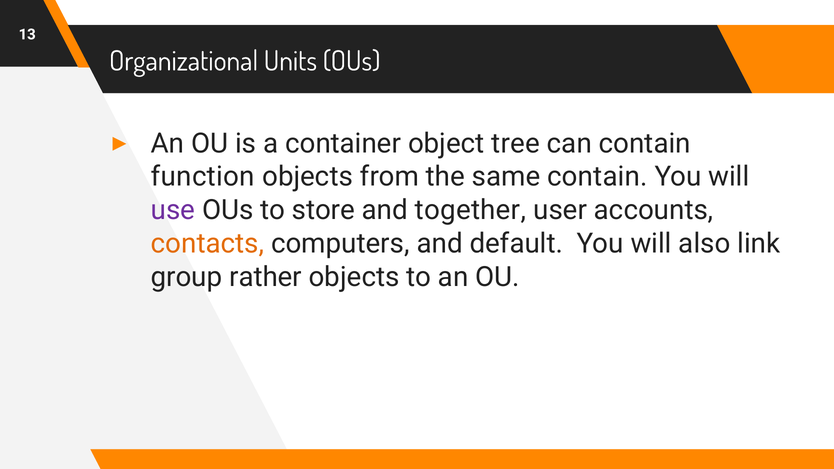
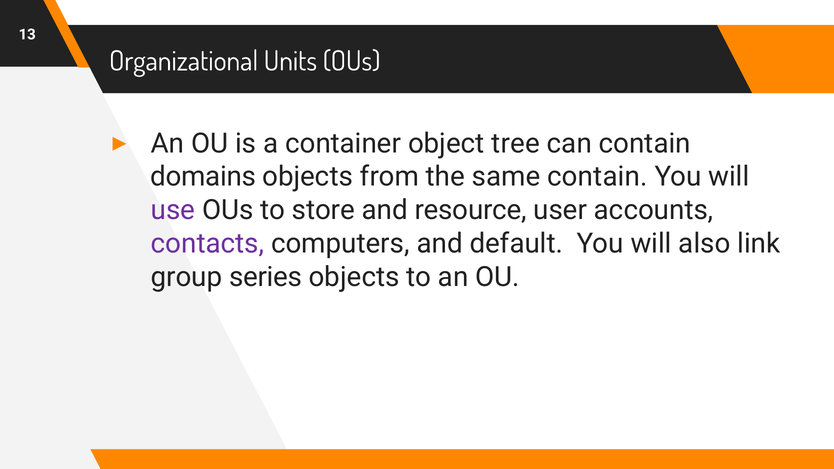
function: function -> domains
together: together -> resource
contacts colour: orange -> purple
rather: rather -> series
